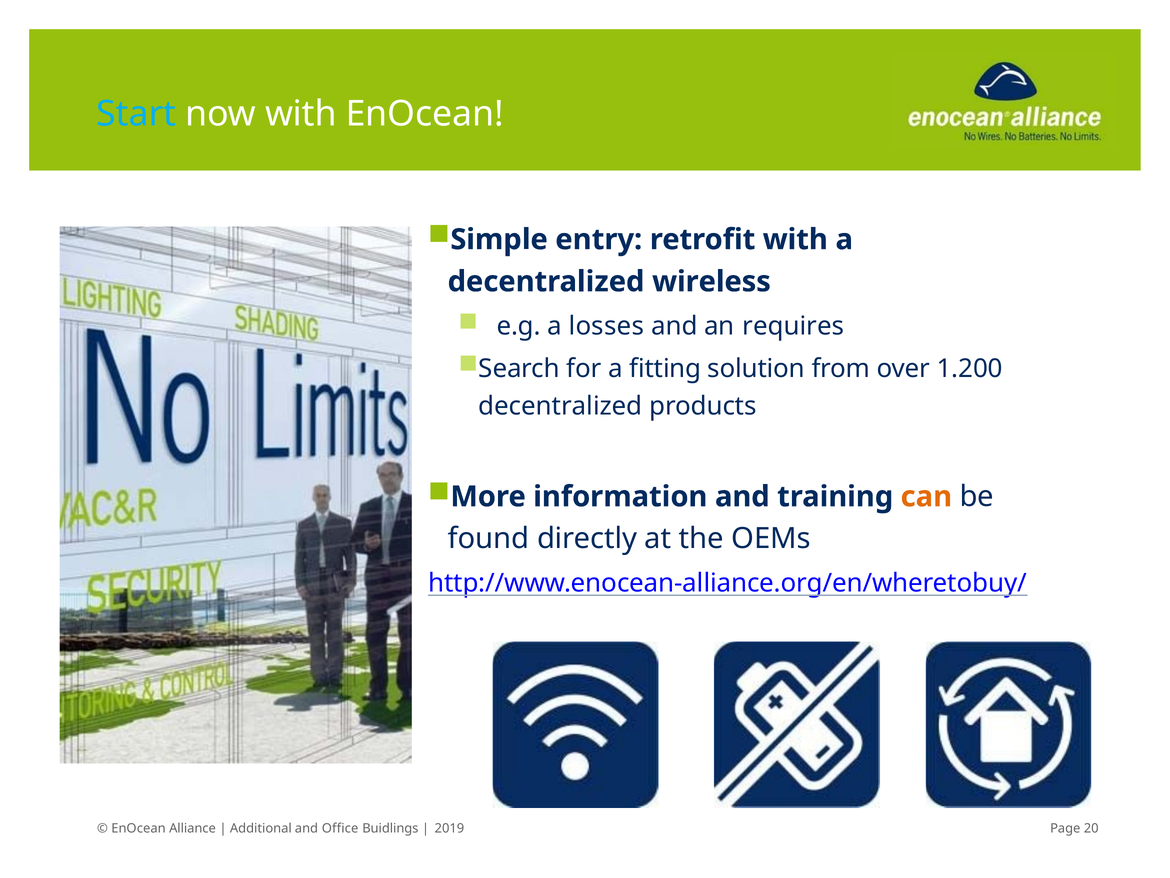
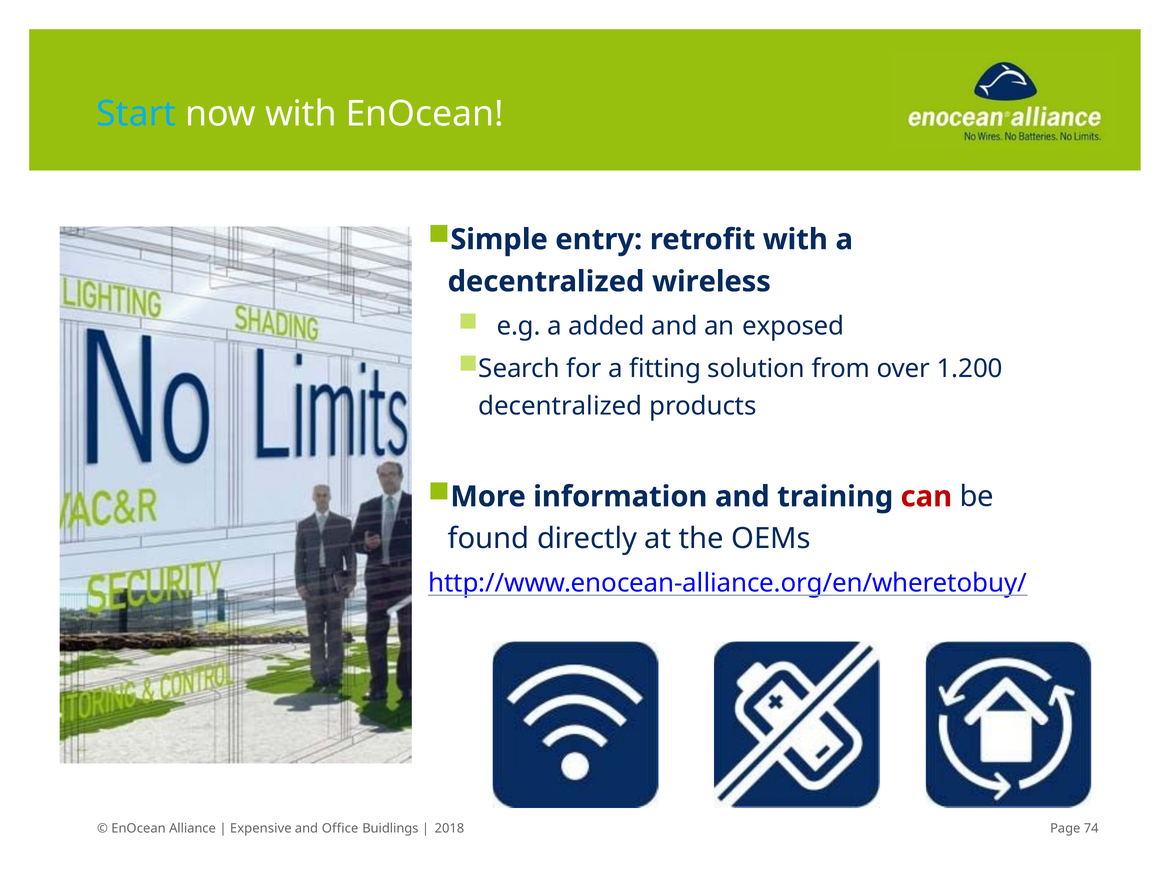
losses: losses -> added
requires: requires -> exposed
can colour: orange -> red
Additional: Additional -> Expensive
2019: 2019 -> 2018
20: 20 -> 74
